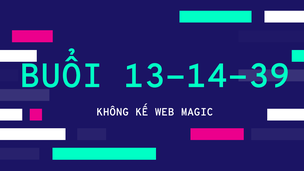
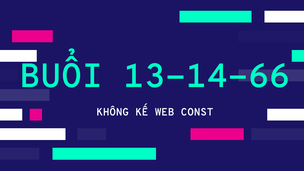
13-14-39: 13-14-39 -> 13-14-66
MAGIC: MAGIC -> CONST
